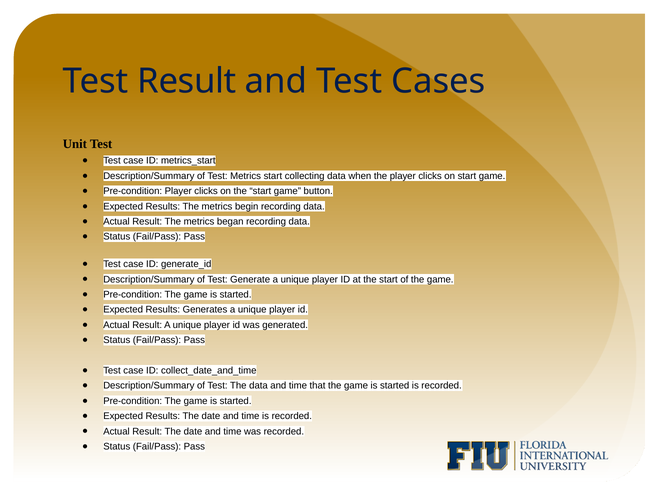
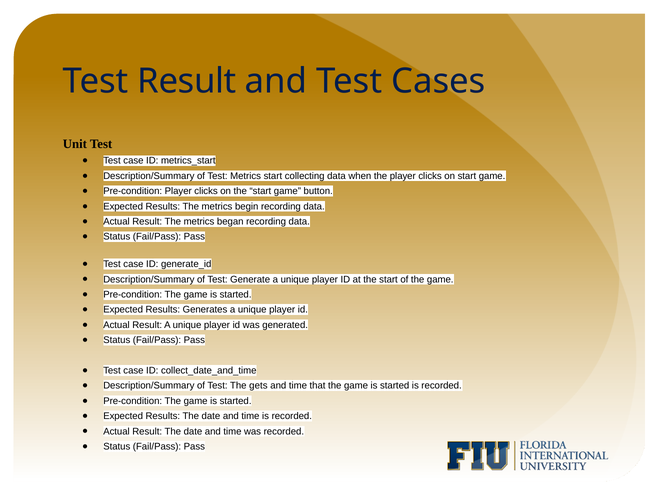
The data: data -> gets
